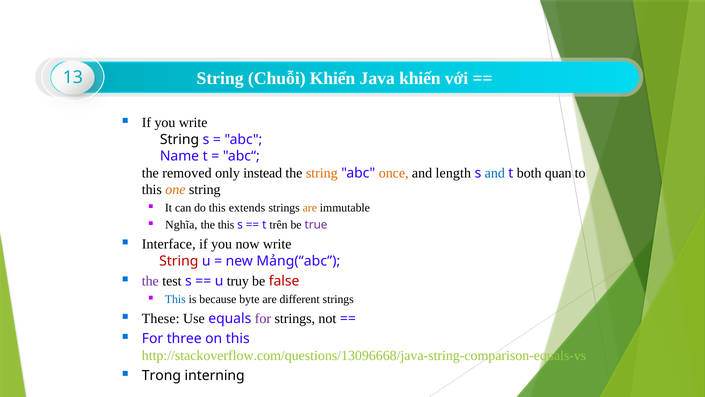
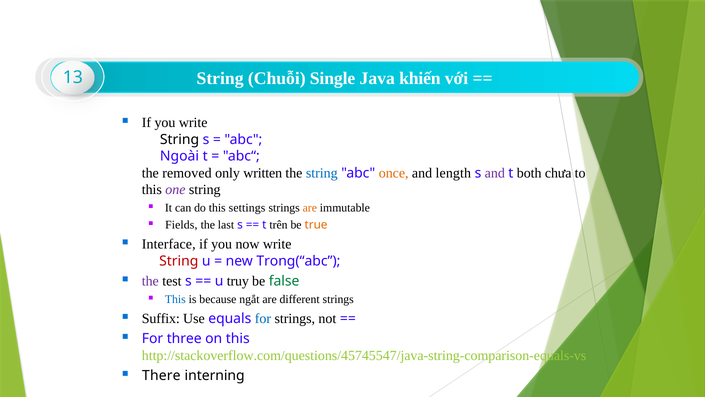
Khiển: Khiển -> Single
Name: Name -> Ngoài
instead: instead -> written
string at (322, 173) colour: orange -> blue
and at (495, 173) colour: blue -> purple
quan: quan -> chưa
one colour: orange -> purple
extends: extends -> settings
Nghĩa: Nghĩa -> Fields
the this: this -> last
true colour: purple -> orange
Mảng(“abc: Mảng(“abc -> Trong(“abc
false colour: red -> green
byte: byte -> ngắt
These: These -> Suffix
for at (263, 318) colour: purple -> blue
http://stackoverflow.com/questions/13096668/java-string-comparison-equals-vs: http://stackoverflow.com/questions/13096668/java-string-comparison-equals-vs -> http://stackoverflow.com/questions/45745547/java-string-comparison-equals-vs
Trong: Trong -> There
